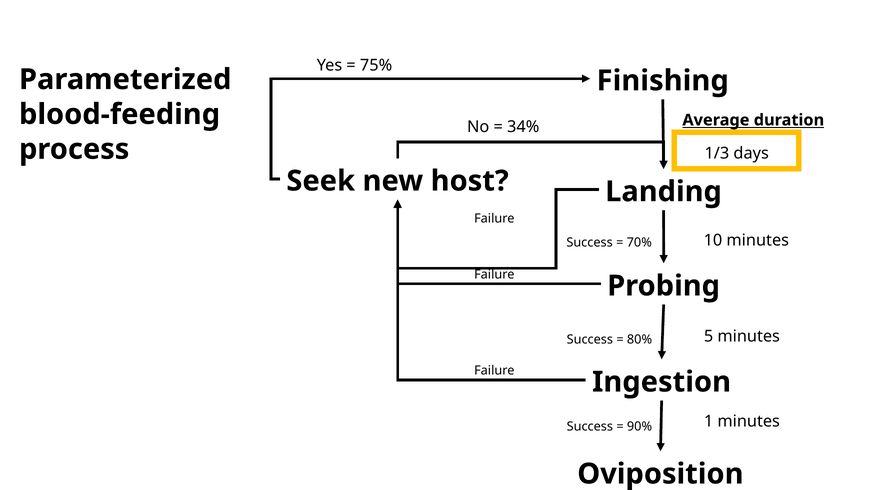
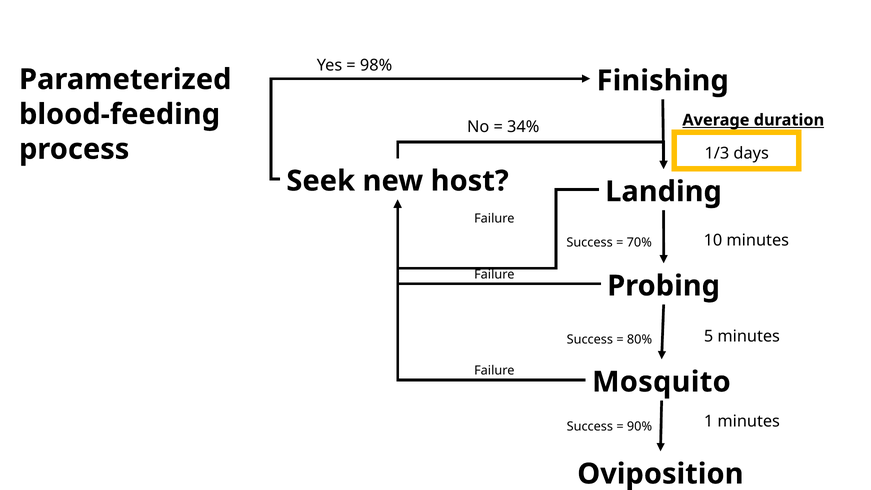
75%: 75% -> 98%
Ingestion: Ingestion -> Mosquito
